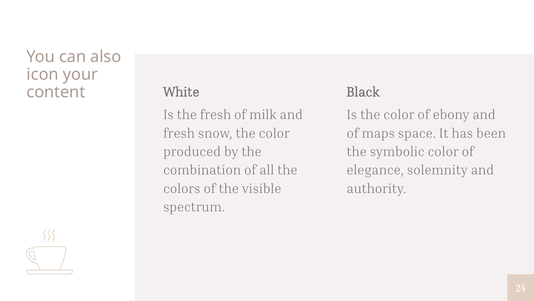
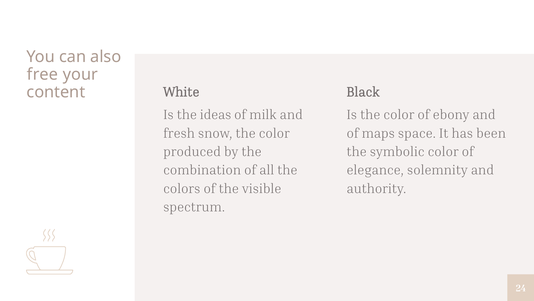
icon: icon -> free
the fresh: fresh -> ideas
